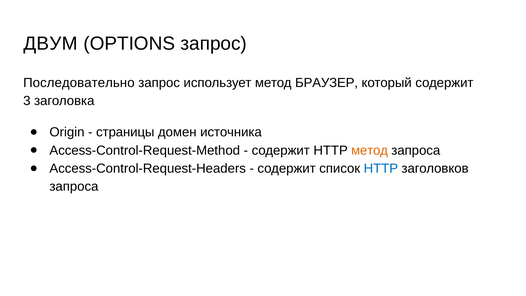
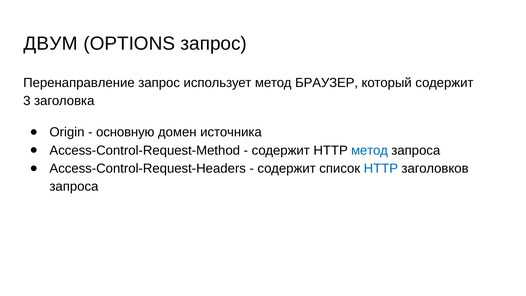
Последовательно: Последовательно -> Перенаправление
страницы: страницы -> основную
метод at (370, 150) colour: orange -> blue
